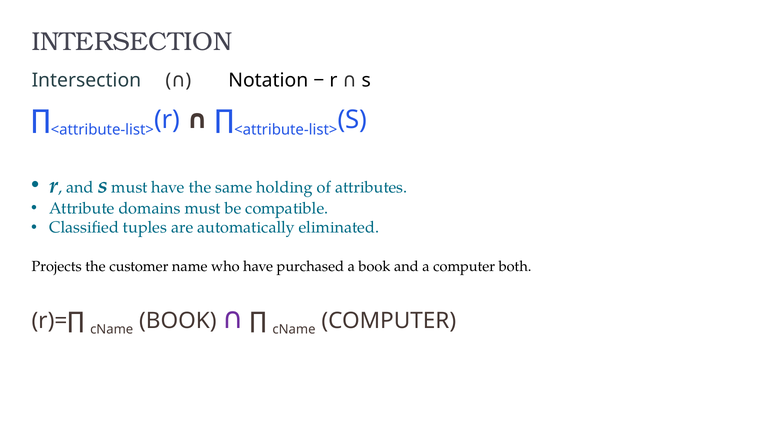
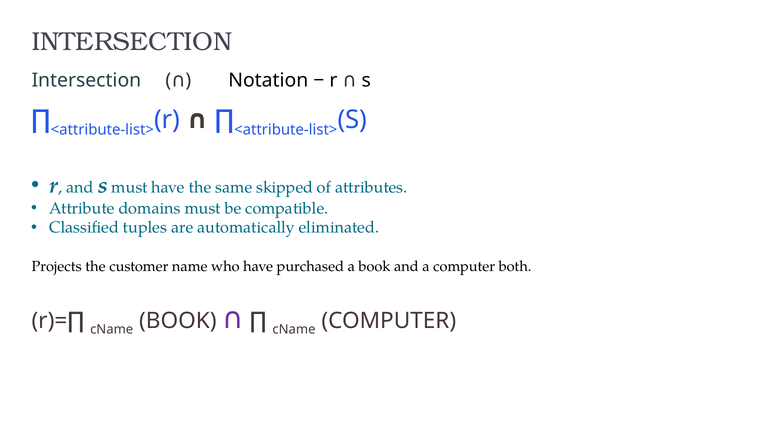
holding: holding -> skipped
